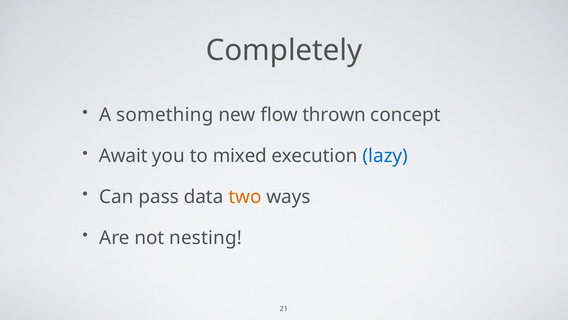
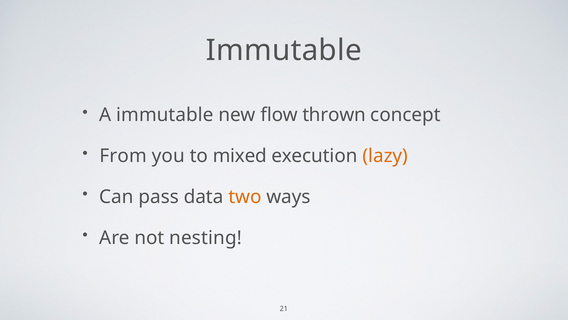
Completely at (284, 50): Completely -> Immutable
A something: something -> immutable
Await: Await -> From
lazy colour: blue -> orange
